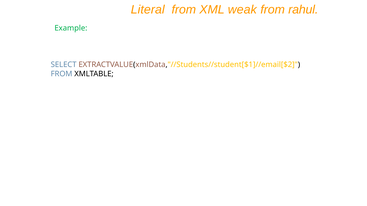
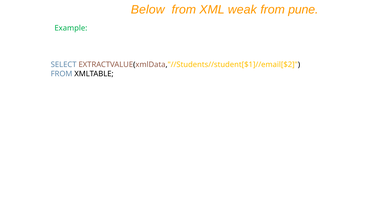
Literal: Literal -> Below
rahul: rahul -> pune
